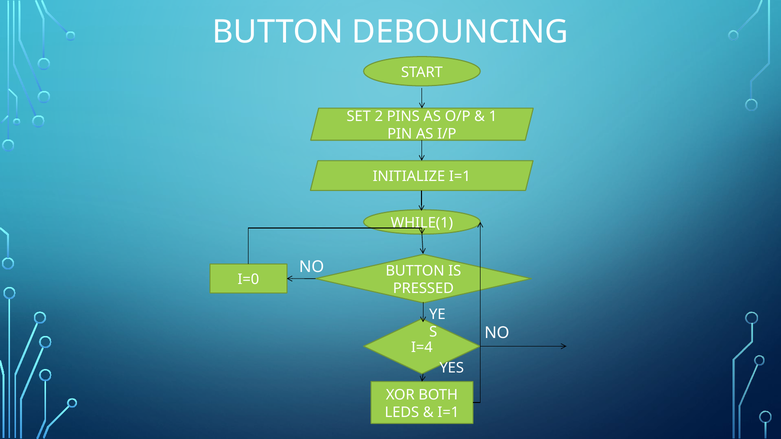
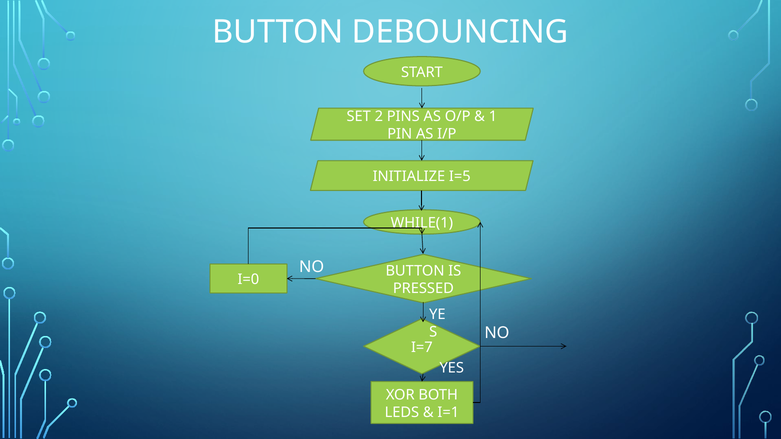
INITIALIZE I=1: I=1 -> I=5
I=4: I=4 -> I=7
